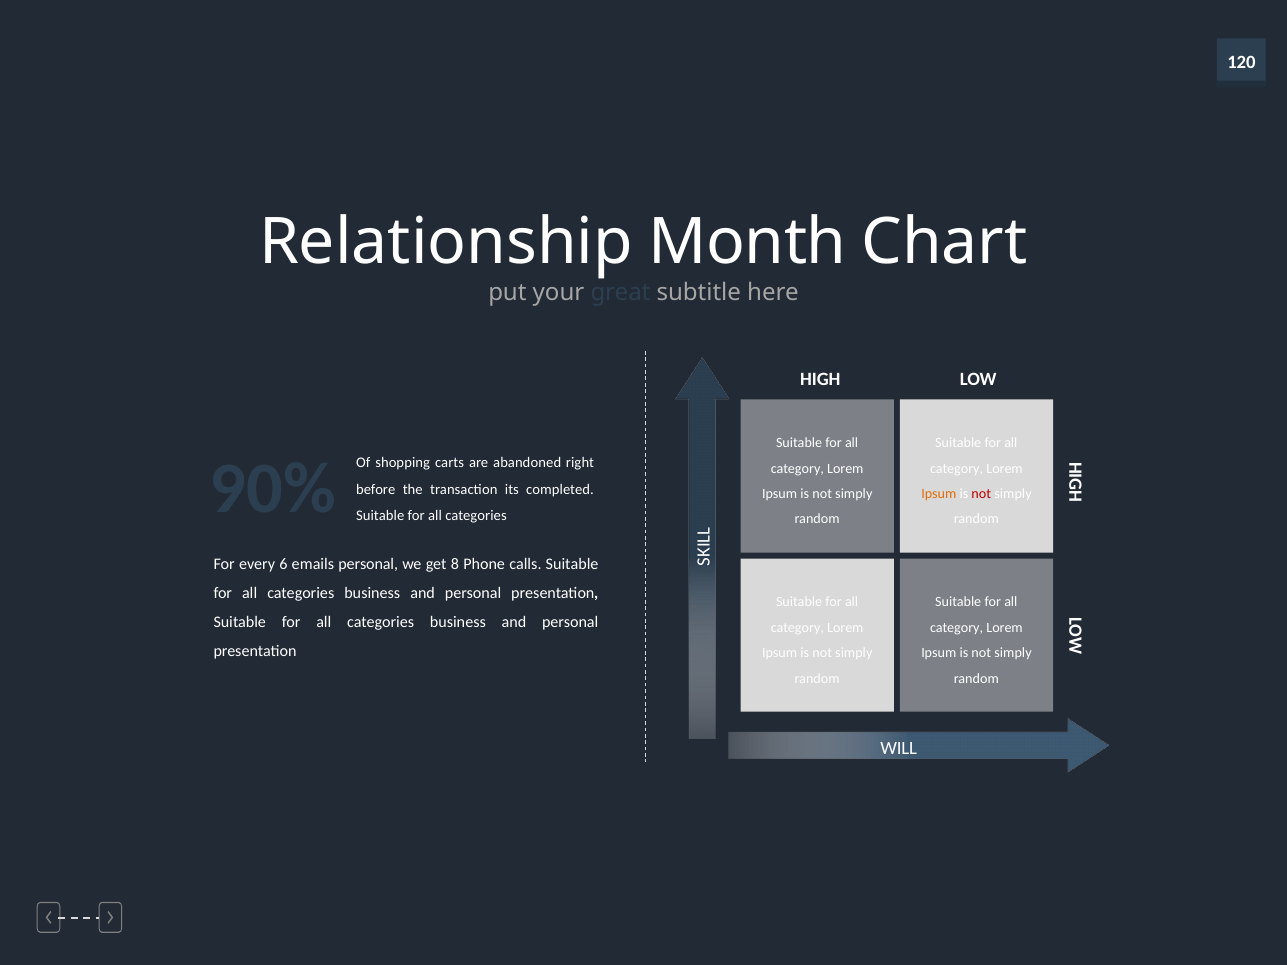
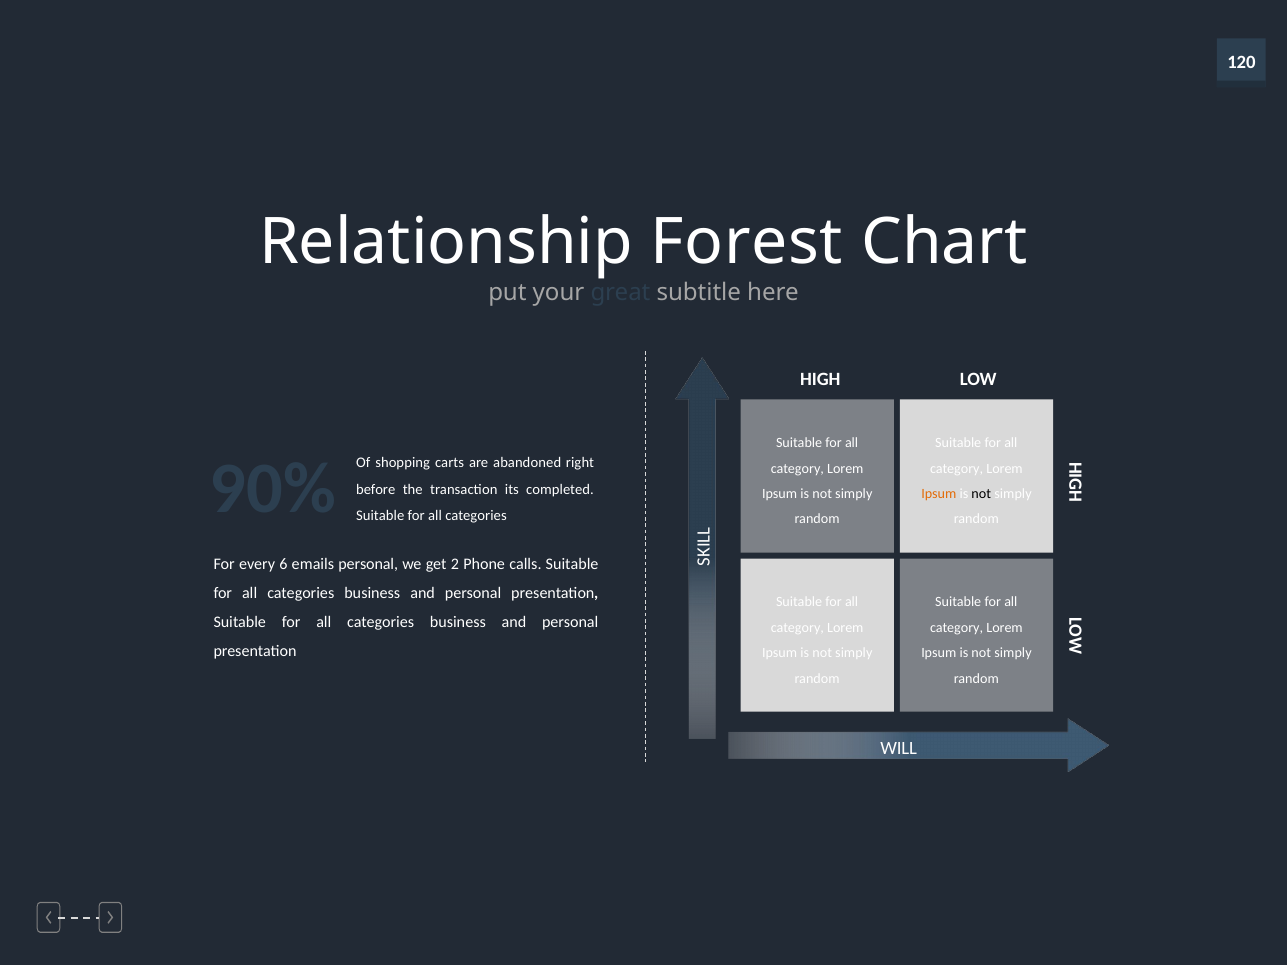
Month: Month -> Forest
not at (981, 494) colour: red -> black
8: 8 -> 2
